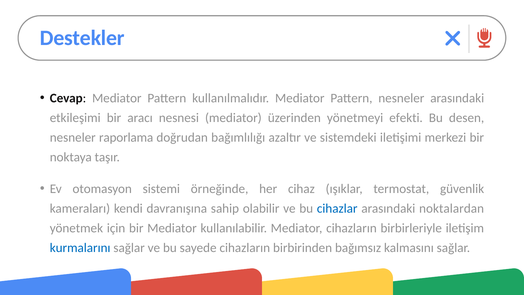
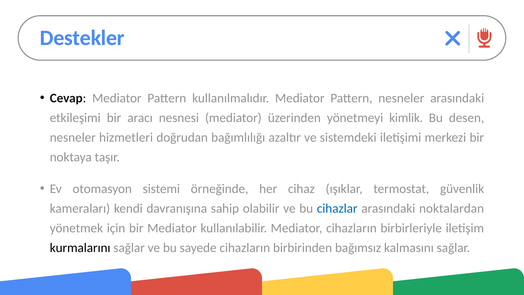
efekti: efekti -> kimlik
raporlama: raporlama -> hizmetleri
kurmalarını colour: blue -> black
